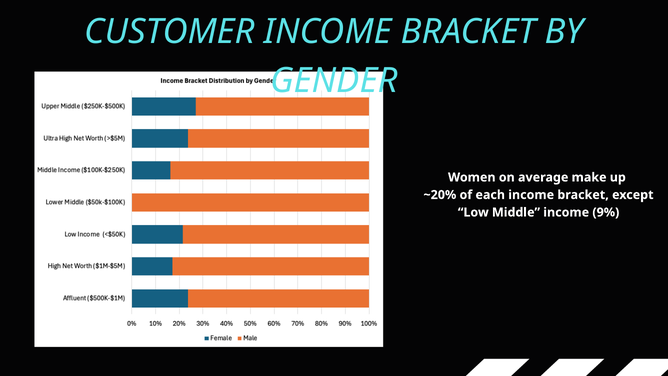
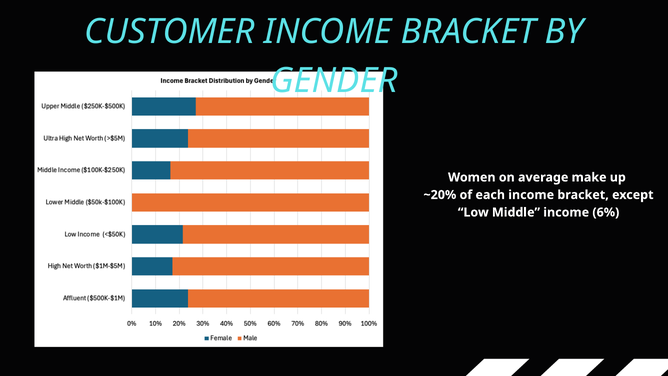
9%: 9% -> 6%
